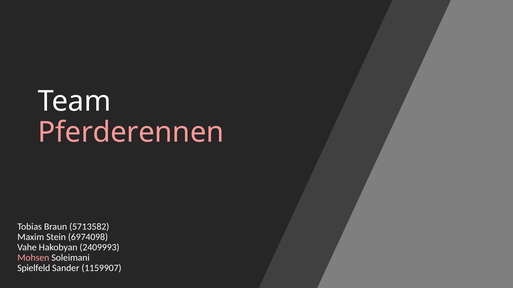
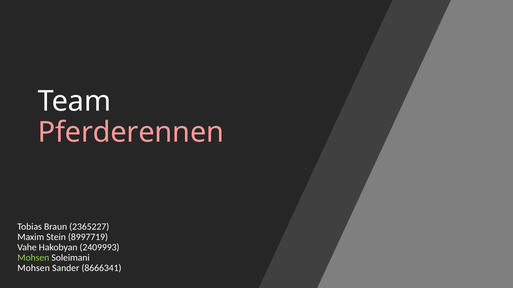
5713582: 5713582 -> 2365227
6974098: 6974098 -> 8997719
Mohsen at (33, 258) colour: pink -> light green
Spielfeld at (34, 269): Spielfeld -> Mohsen
1159907: 1159907 -> 8666341
